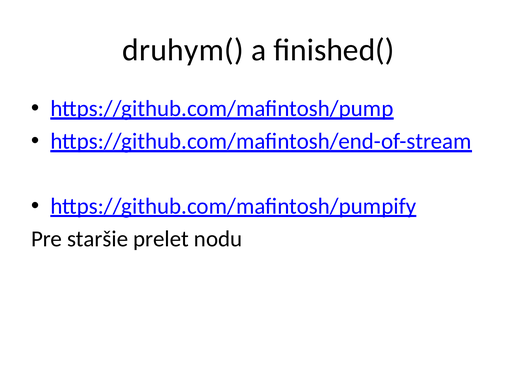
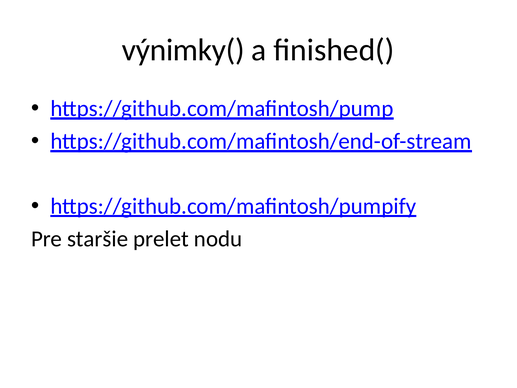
druhym(: druhym( -> výnimky(
